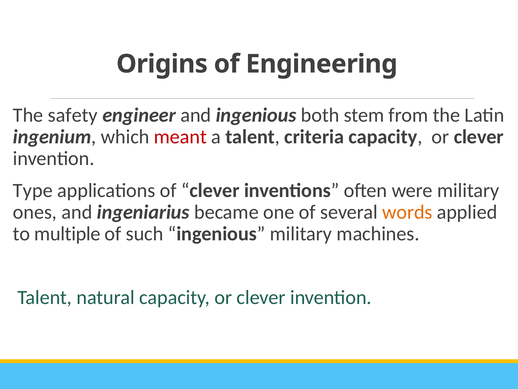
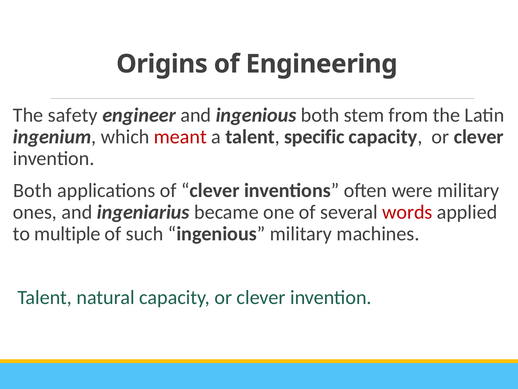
criteria: criteria -> specific
Type at (33, 190): Type -> Both
words colour: orange -> red
